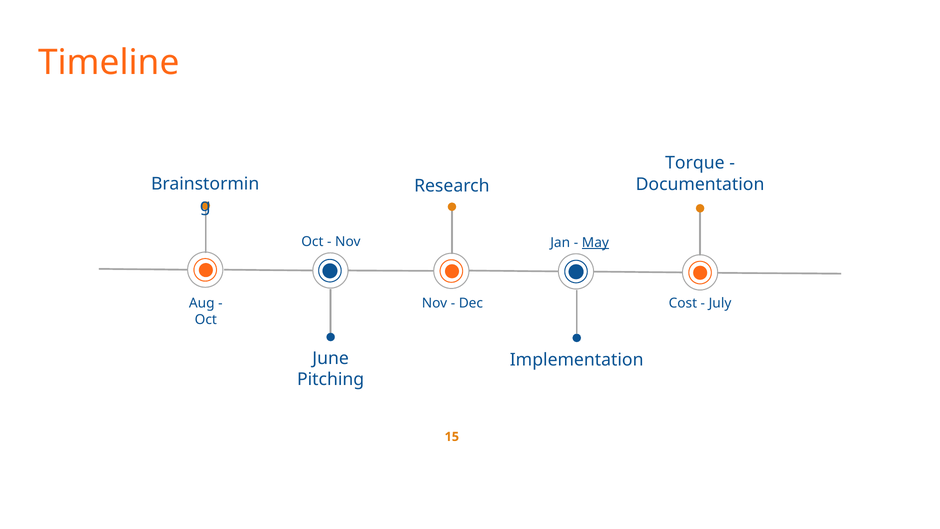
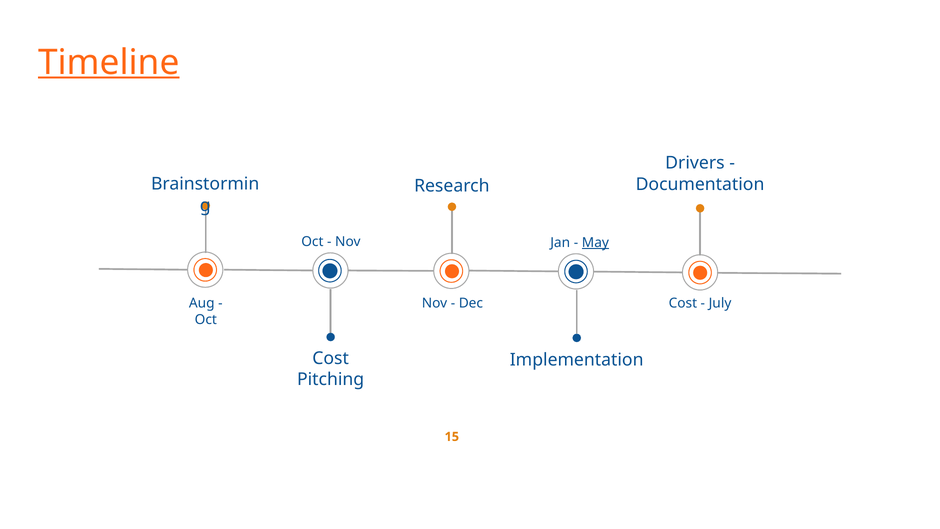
Timeline underline: none -> present
Torque: Torque -> Drivers
June at (331, 358): June -> Cost
